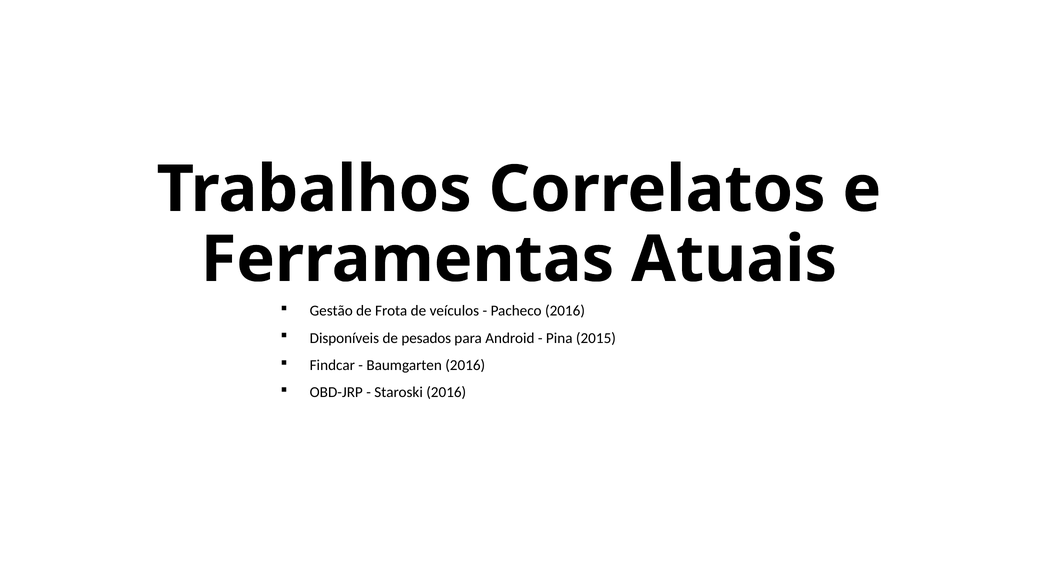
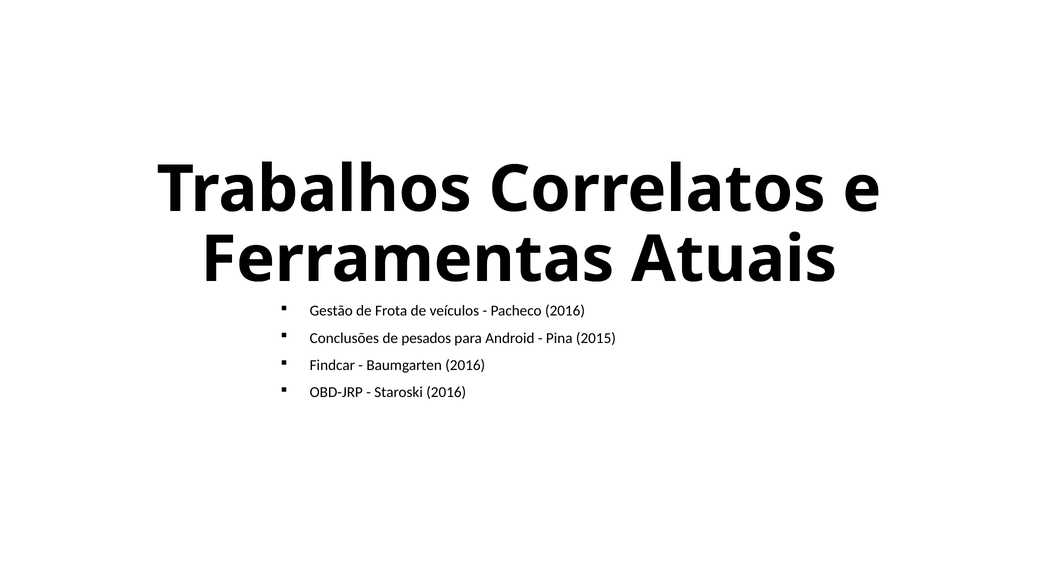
Disponíveis: Disponíveis -> Conclusões
